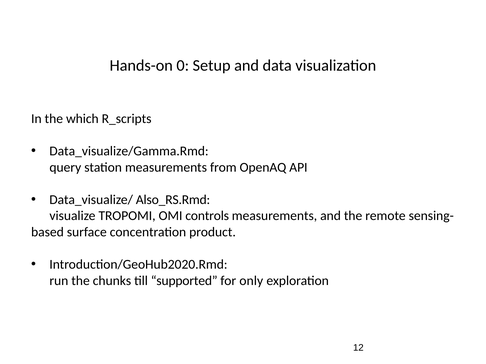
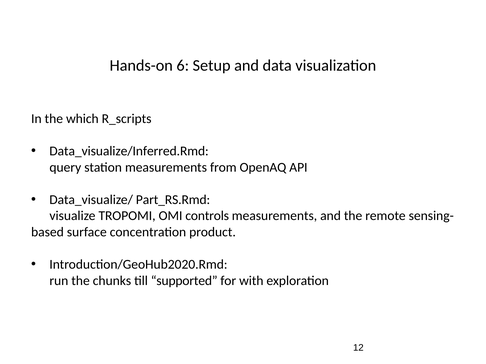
0: 0 -> 6
Data_visualize/Gamma.Rmd: Data_visualize/Gamma.Rmd -> Data_visualize/Inferred.Rmd
Also_RS.Rmd: Also_RS.Rmd -> Part_RS.Rmd
only: only -> with
